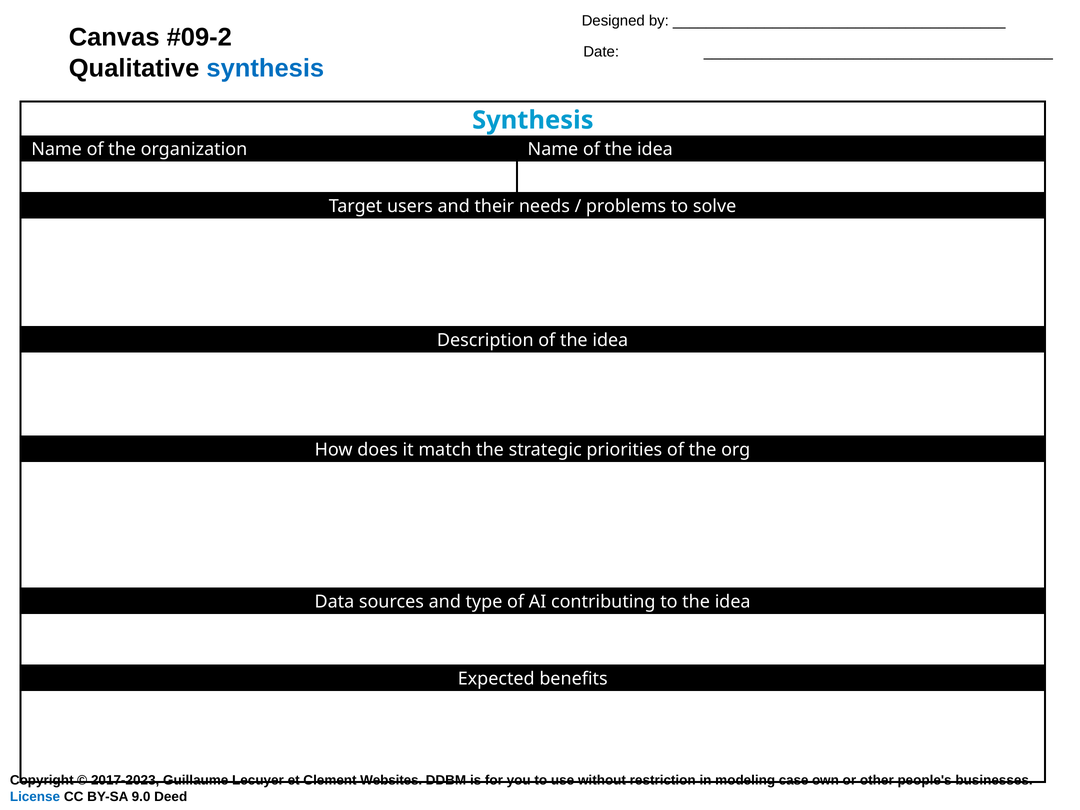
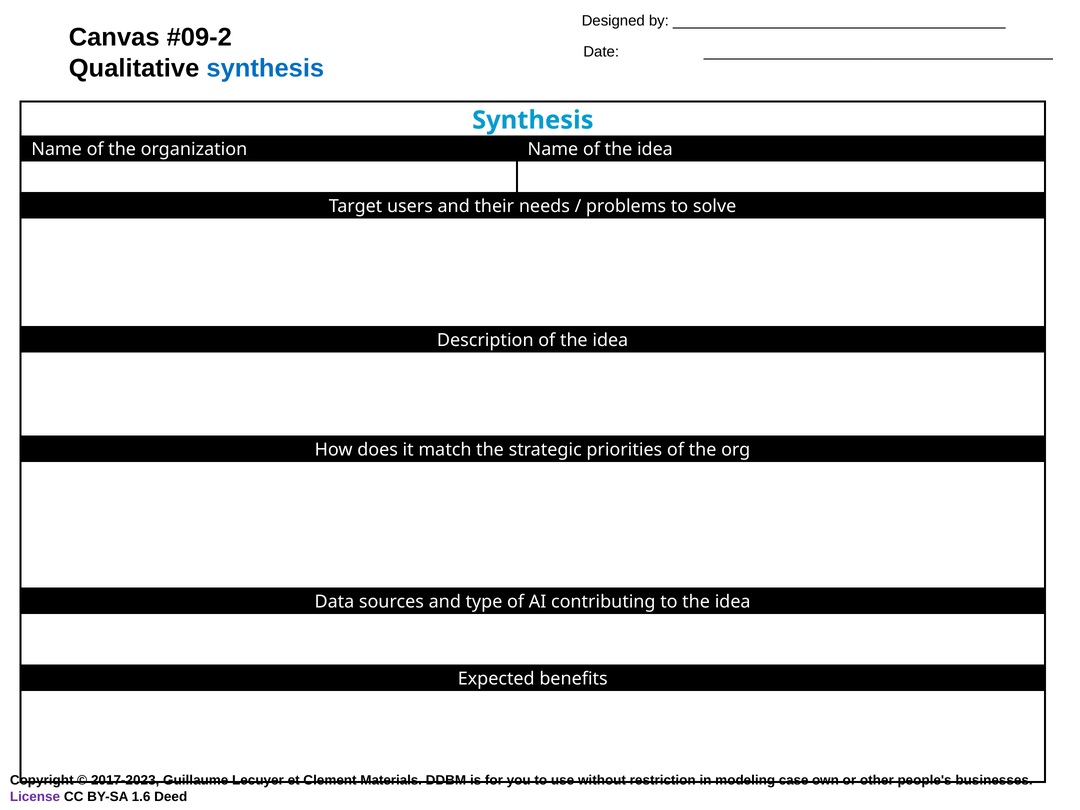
Websites: Websites -> Materials
License colour: blue -> purple
9.0: 9.0 -> 1.6
